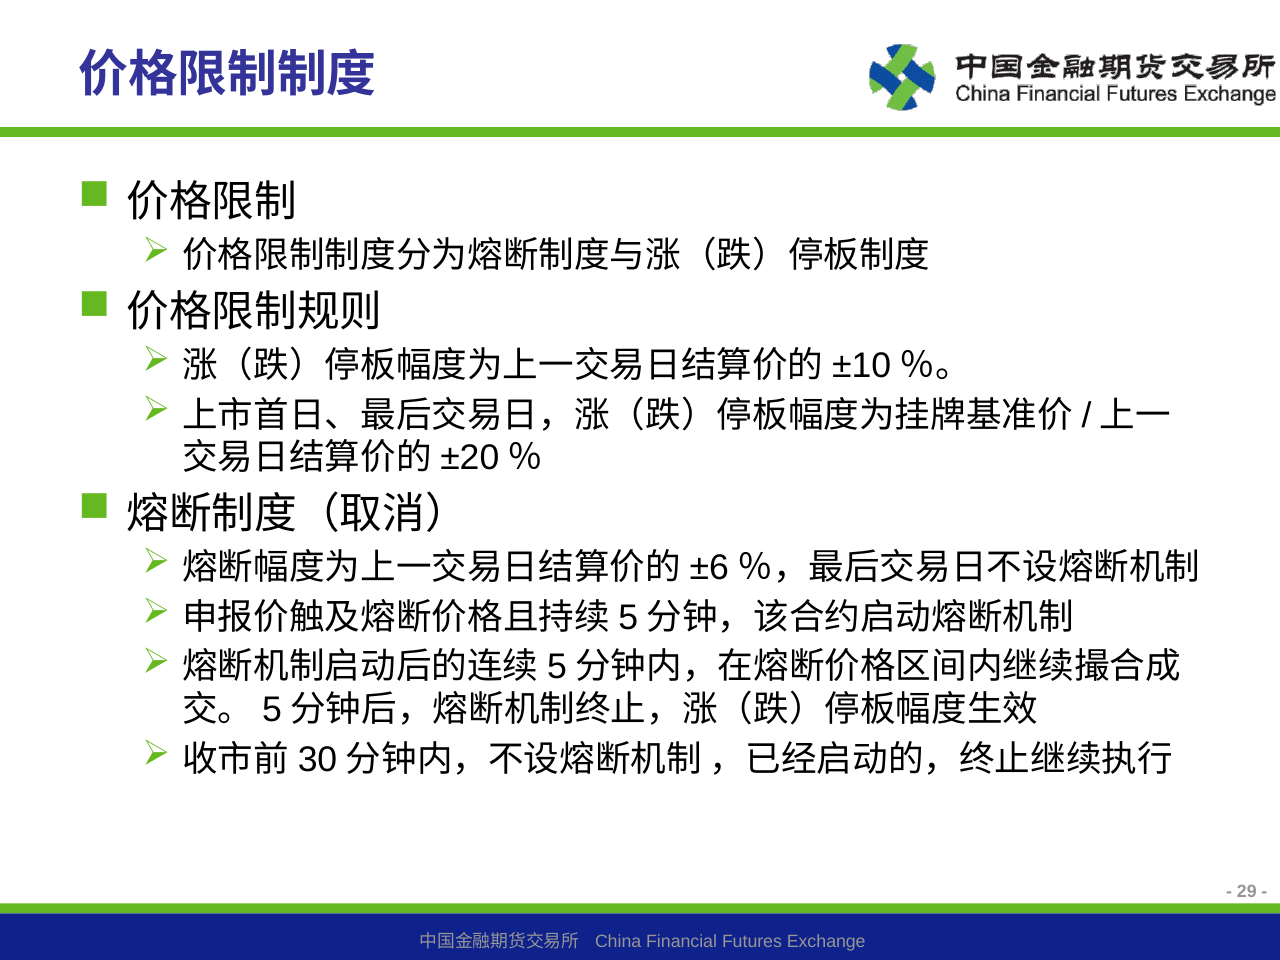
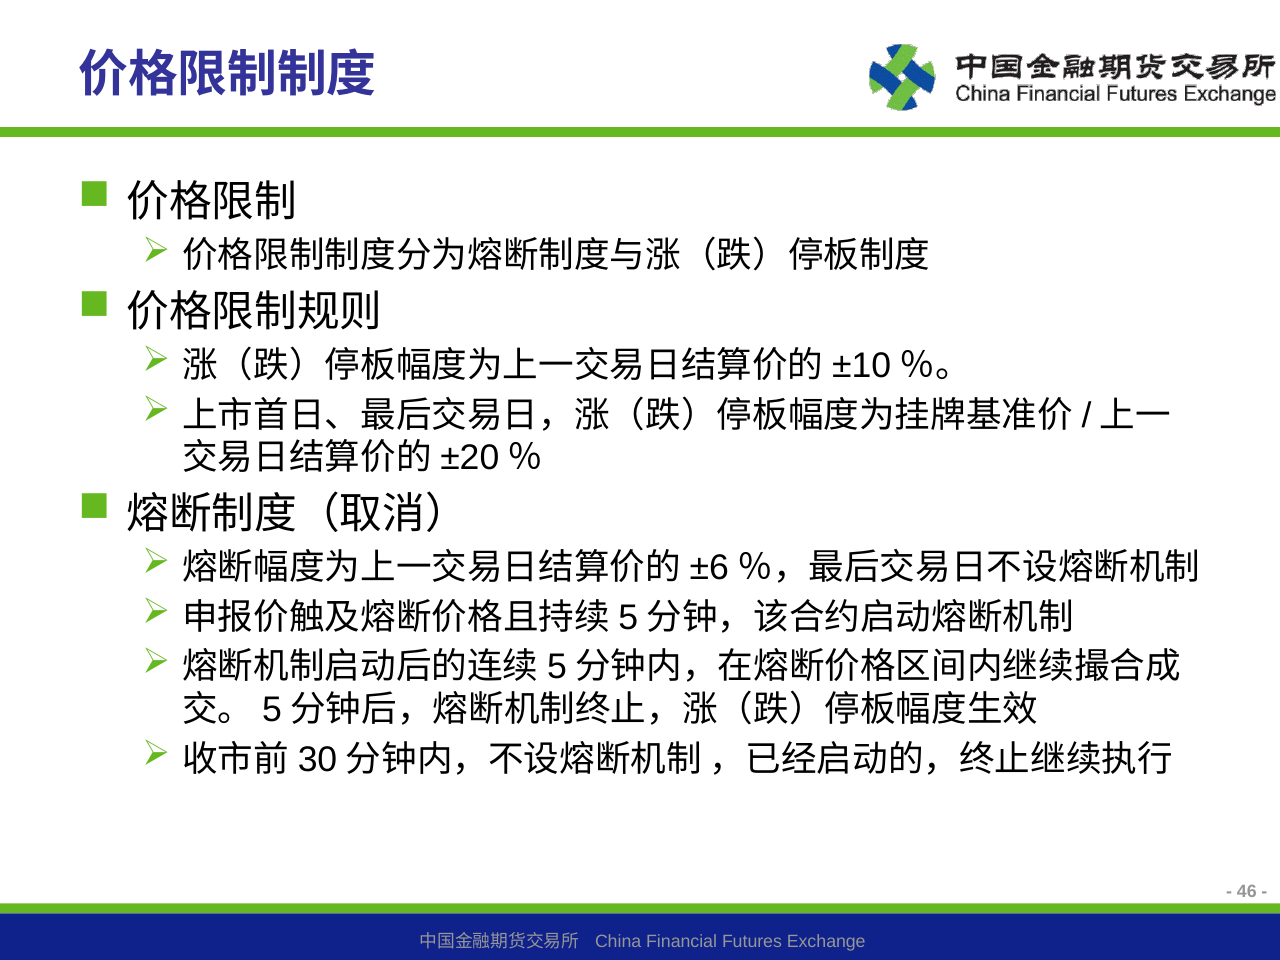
29: 29 -> 46
